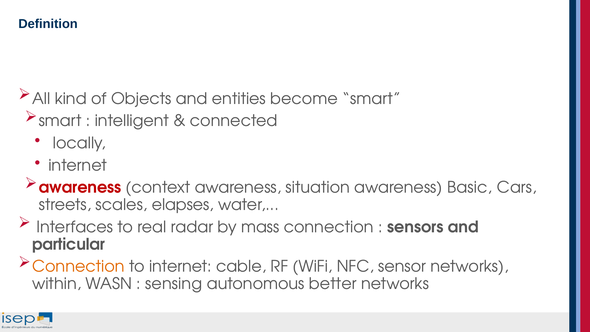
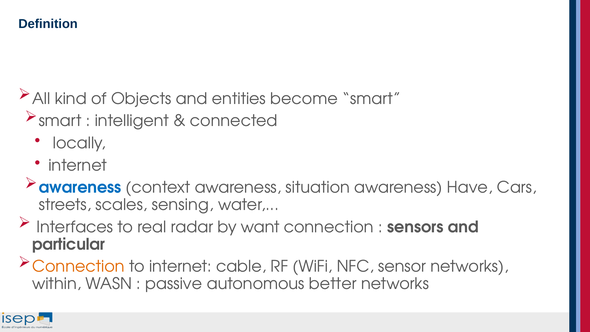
awareness at (80, 188) colour: red -> blue
Basic: Basic -> Have
elapses: elapses -> sensing
mass: mass -> want
sensing: sensing -> passive
